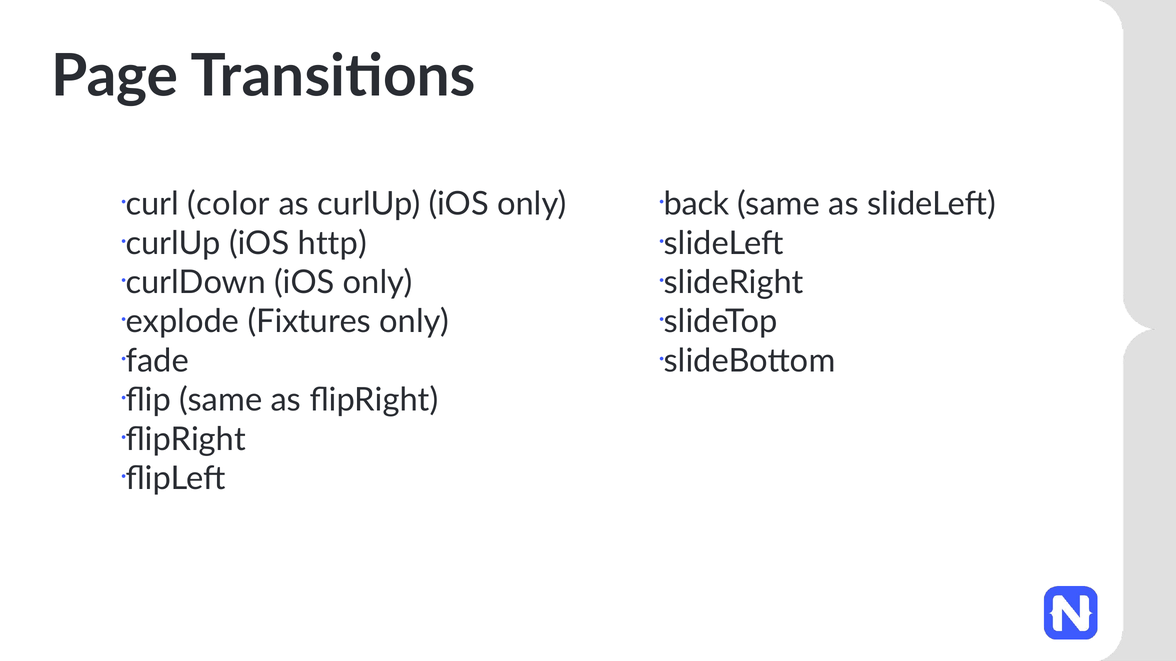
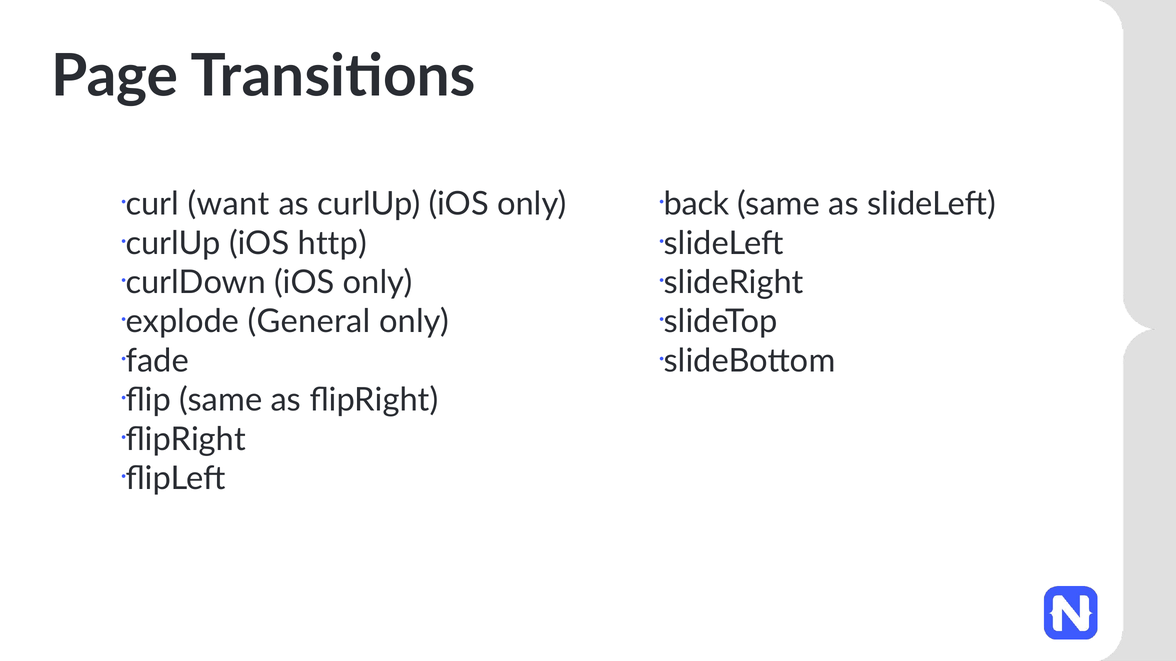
color: color -> want
Fixtures: Fixtures -> General
